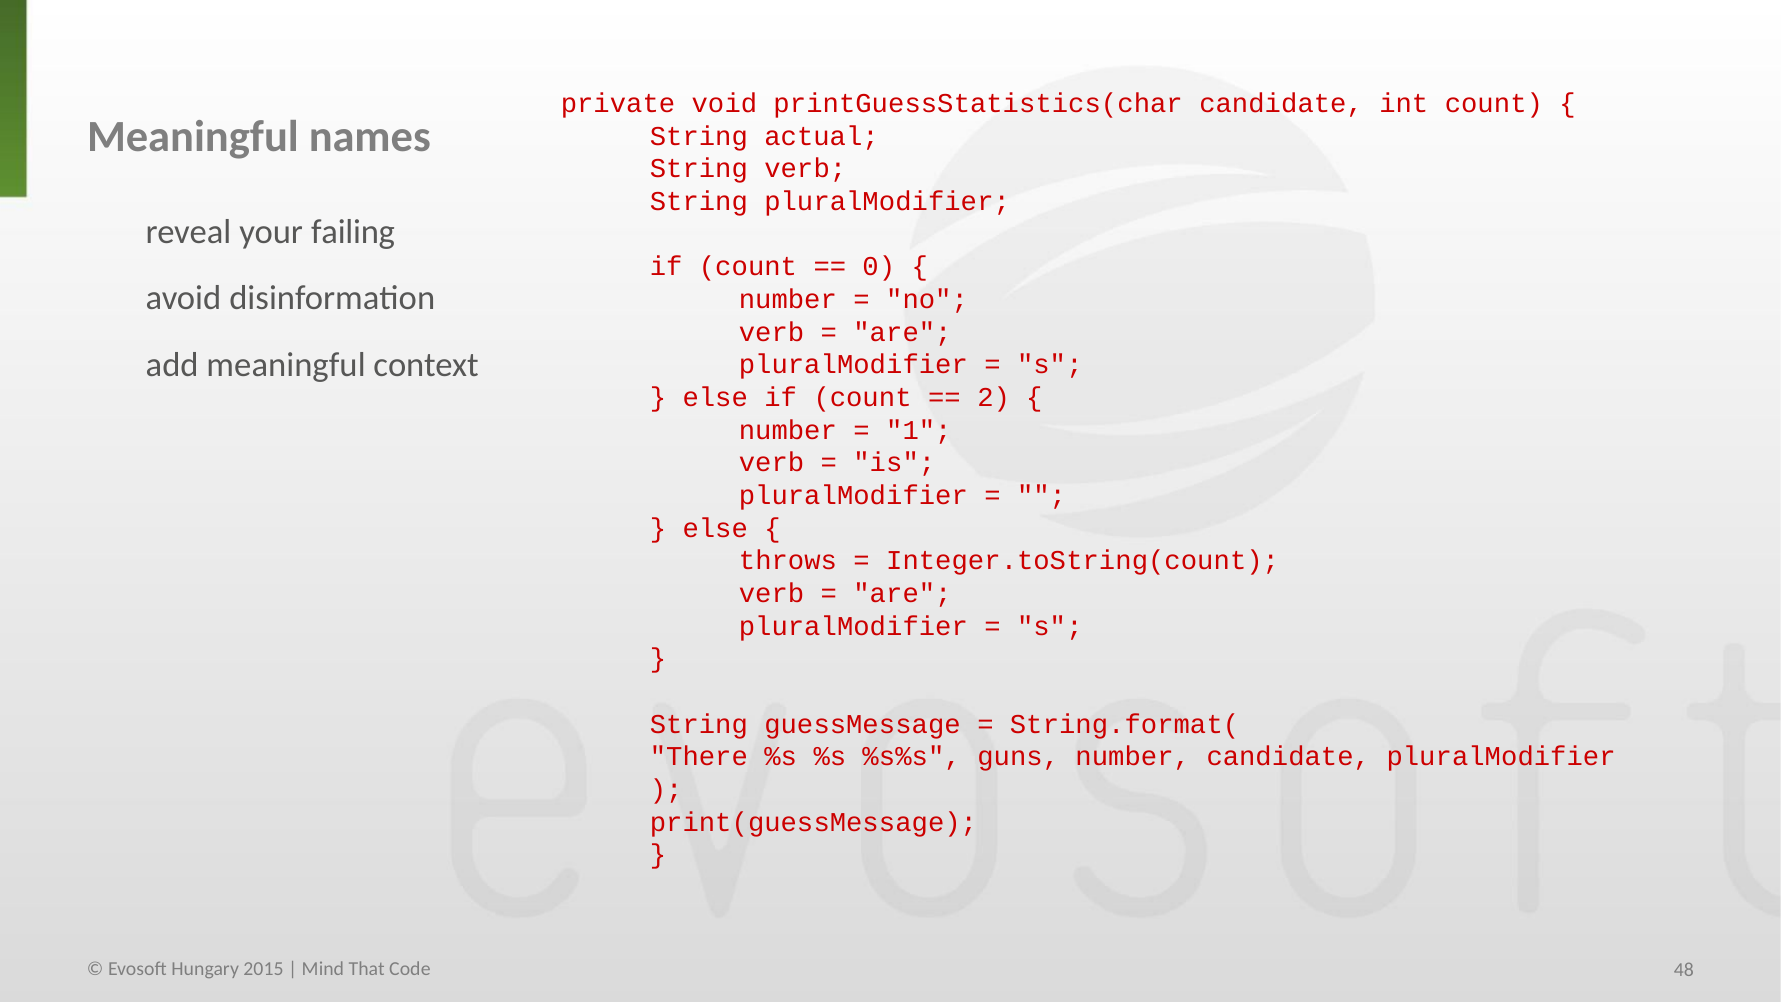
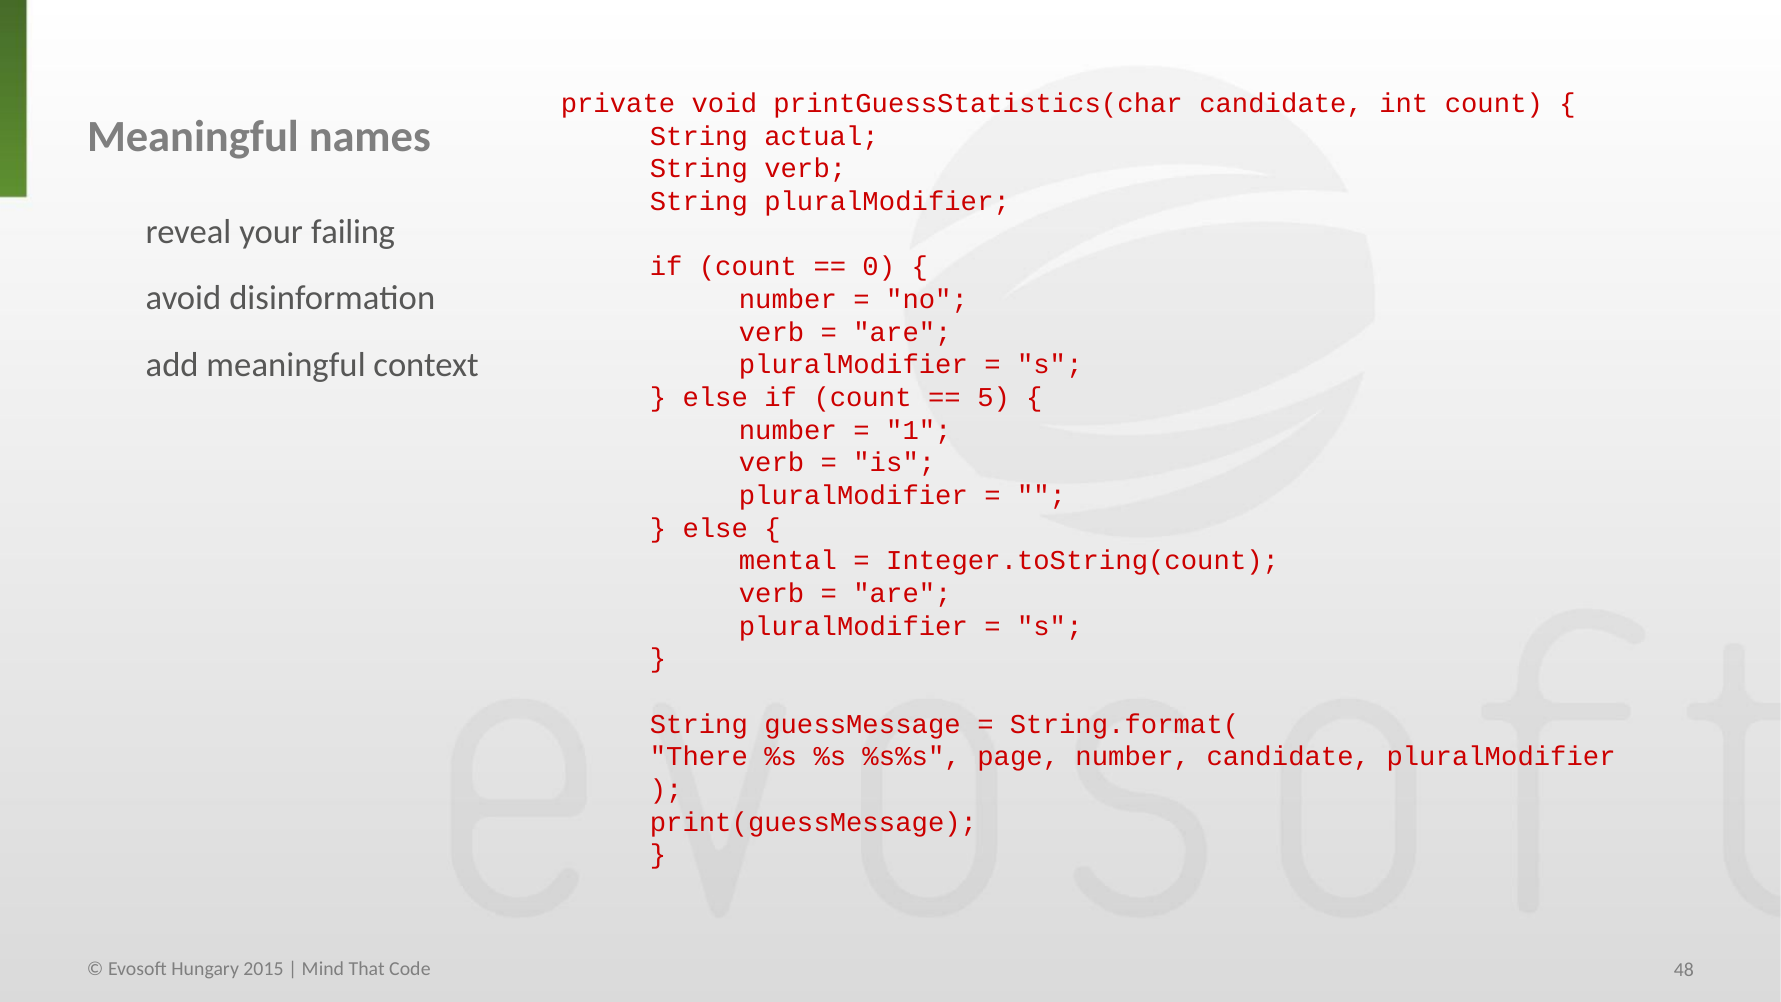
2: 2 -> 5
throws: throws -> mental
guns: guns -> page
